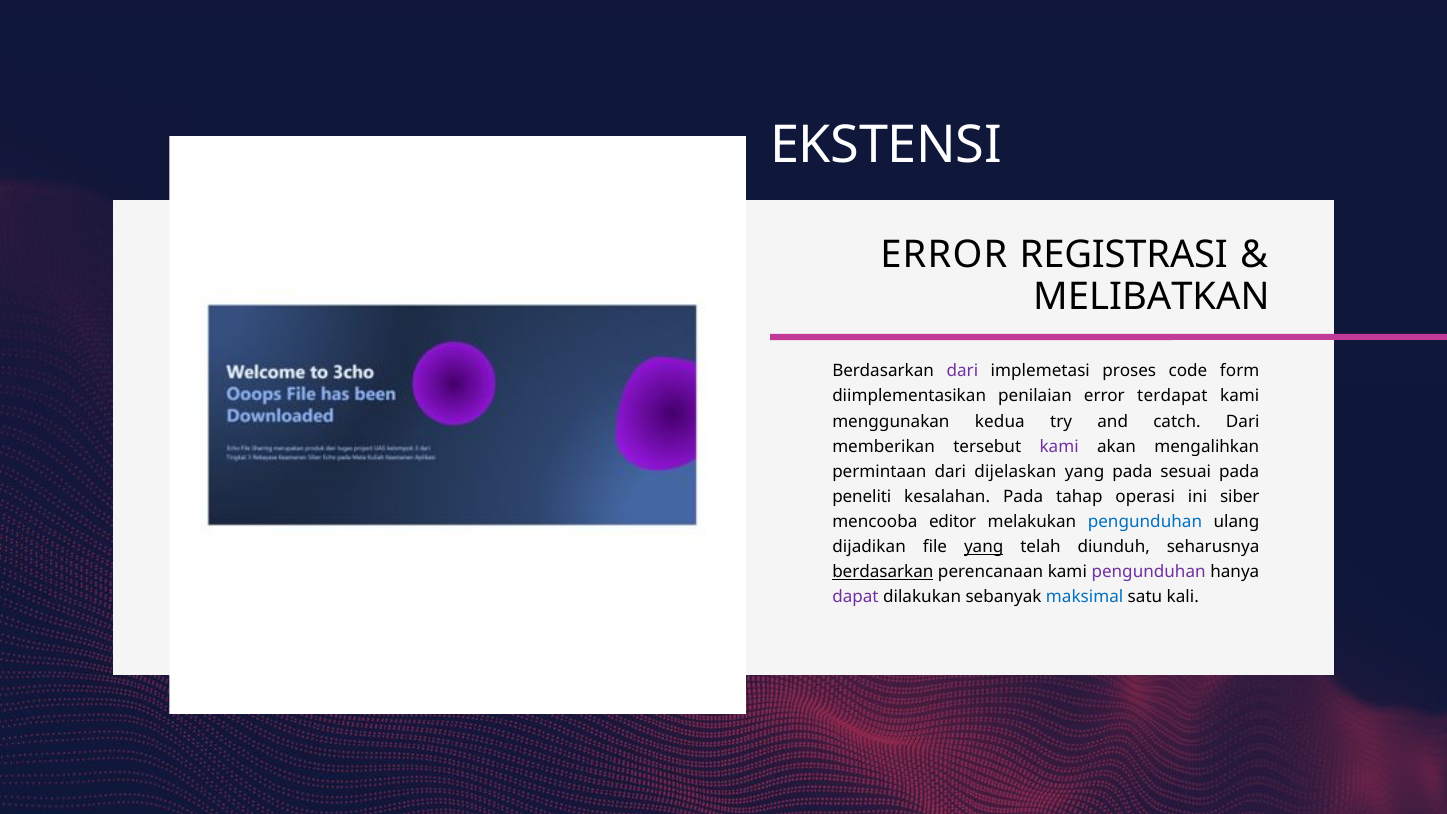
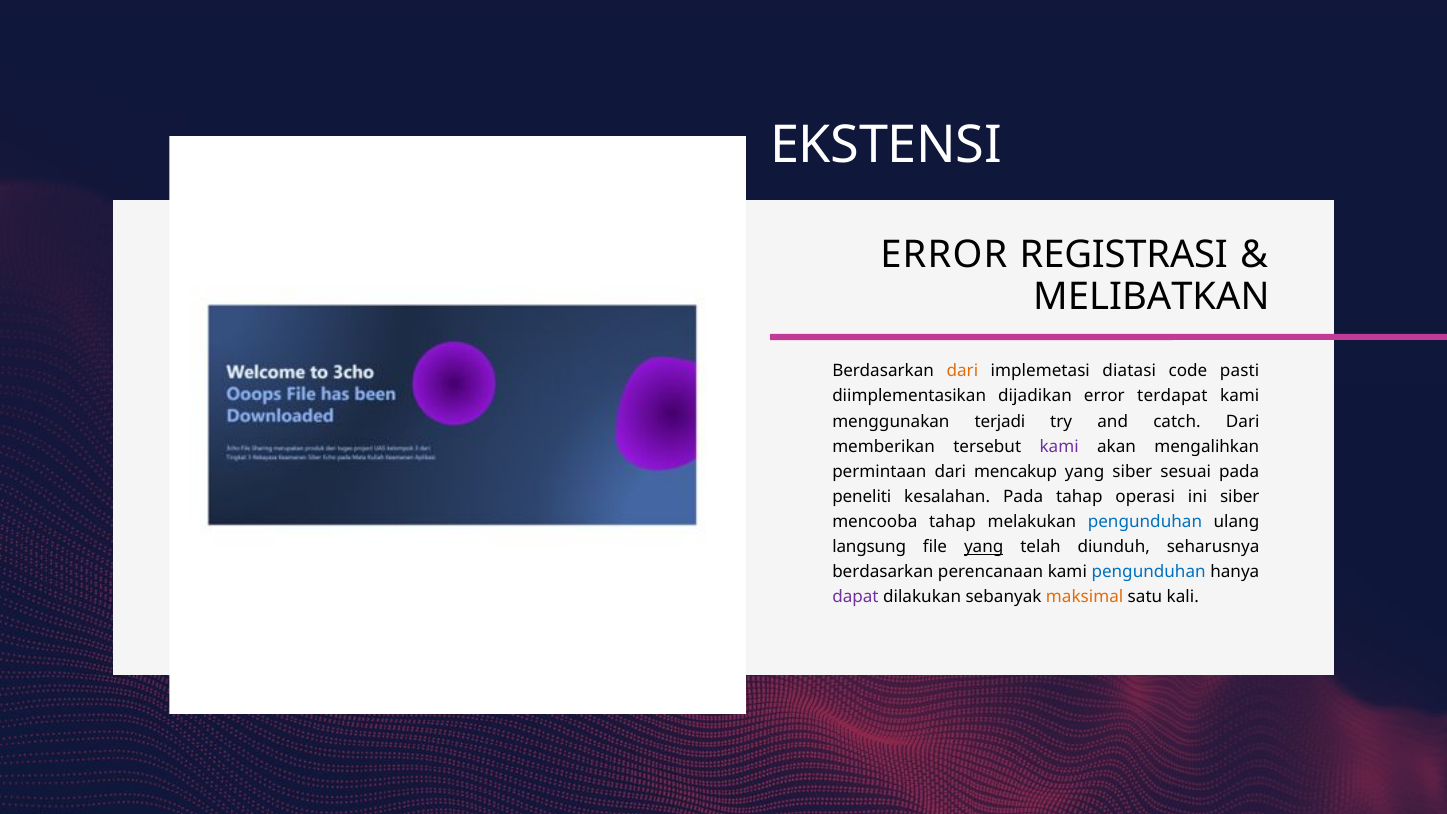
dari at (962, 371) colour: purple -> orange
proses: proses -> diatasi
form: form -> pasti
penilaian: penilaian -> dijadikan
kedua: kedua -> terjadi
dijelaskan: dijelaskan -> mencakup
yang pada: pada -> siber
mencooba editor: editor -> tahap
dijadikan: dijadikan -> langsung
berdasarkan at (883, 572) underline: present -> none
pengunduhan at (1149, 572) colour: purple -> blue
maksimal colour: blue -> orange
